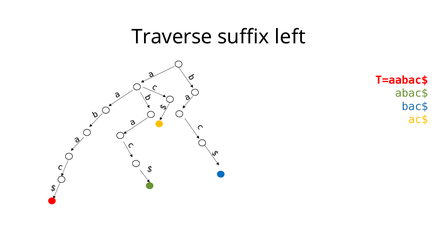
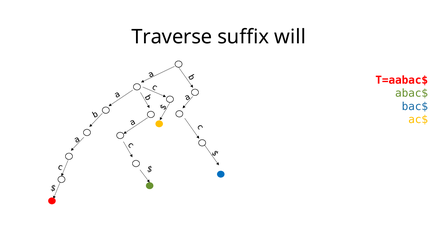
left: left -> will
